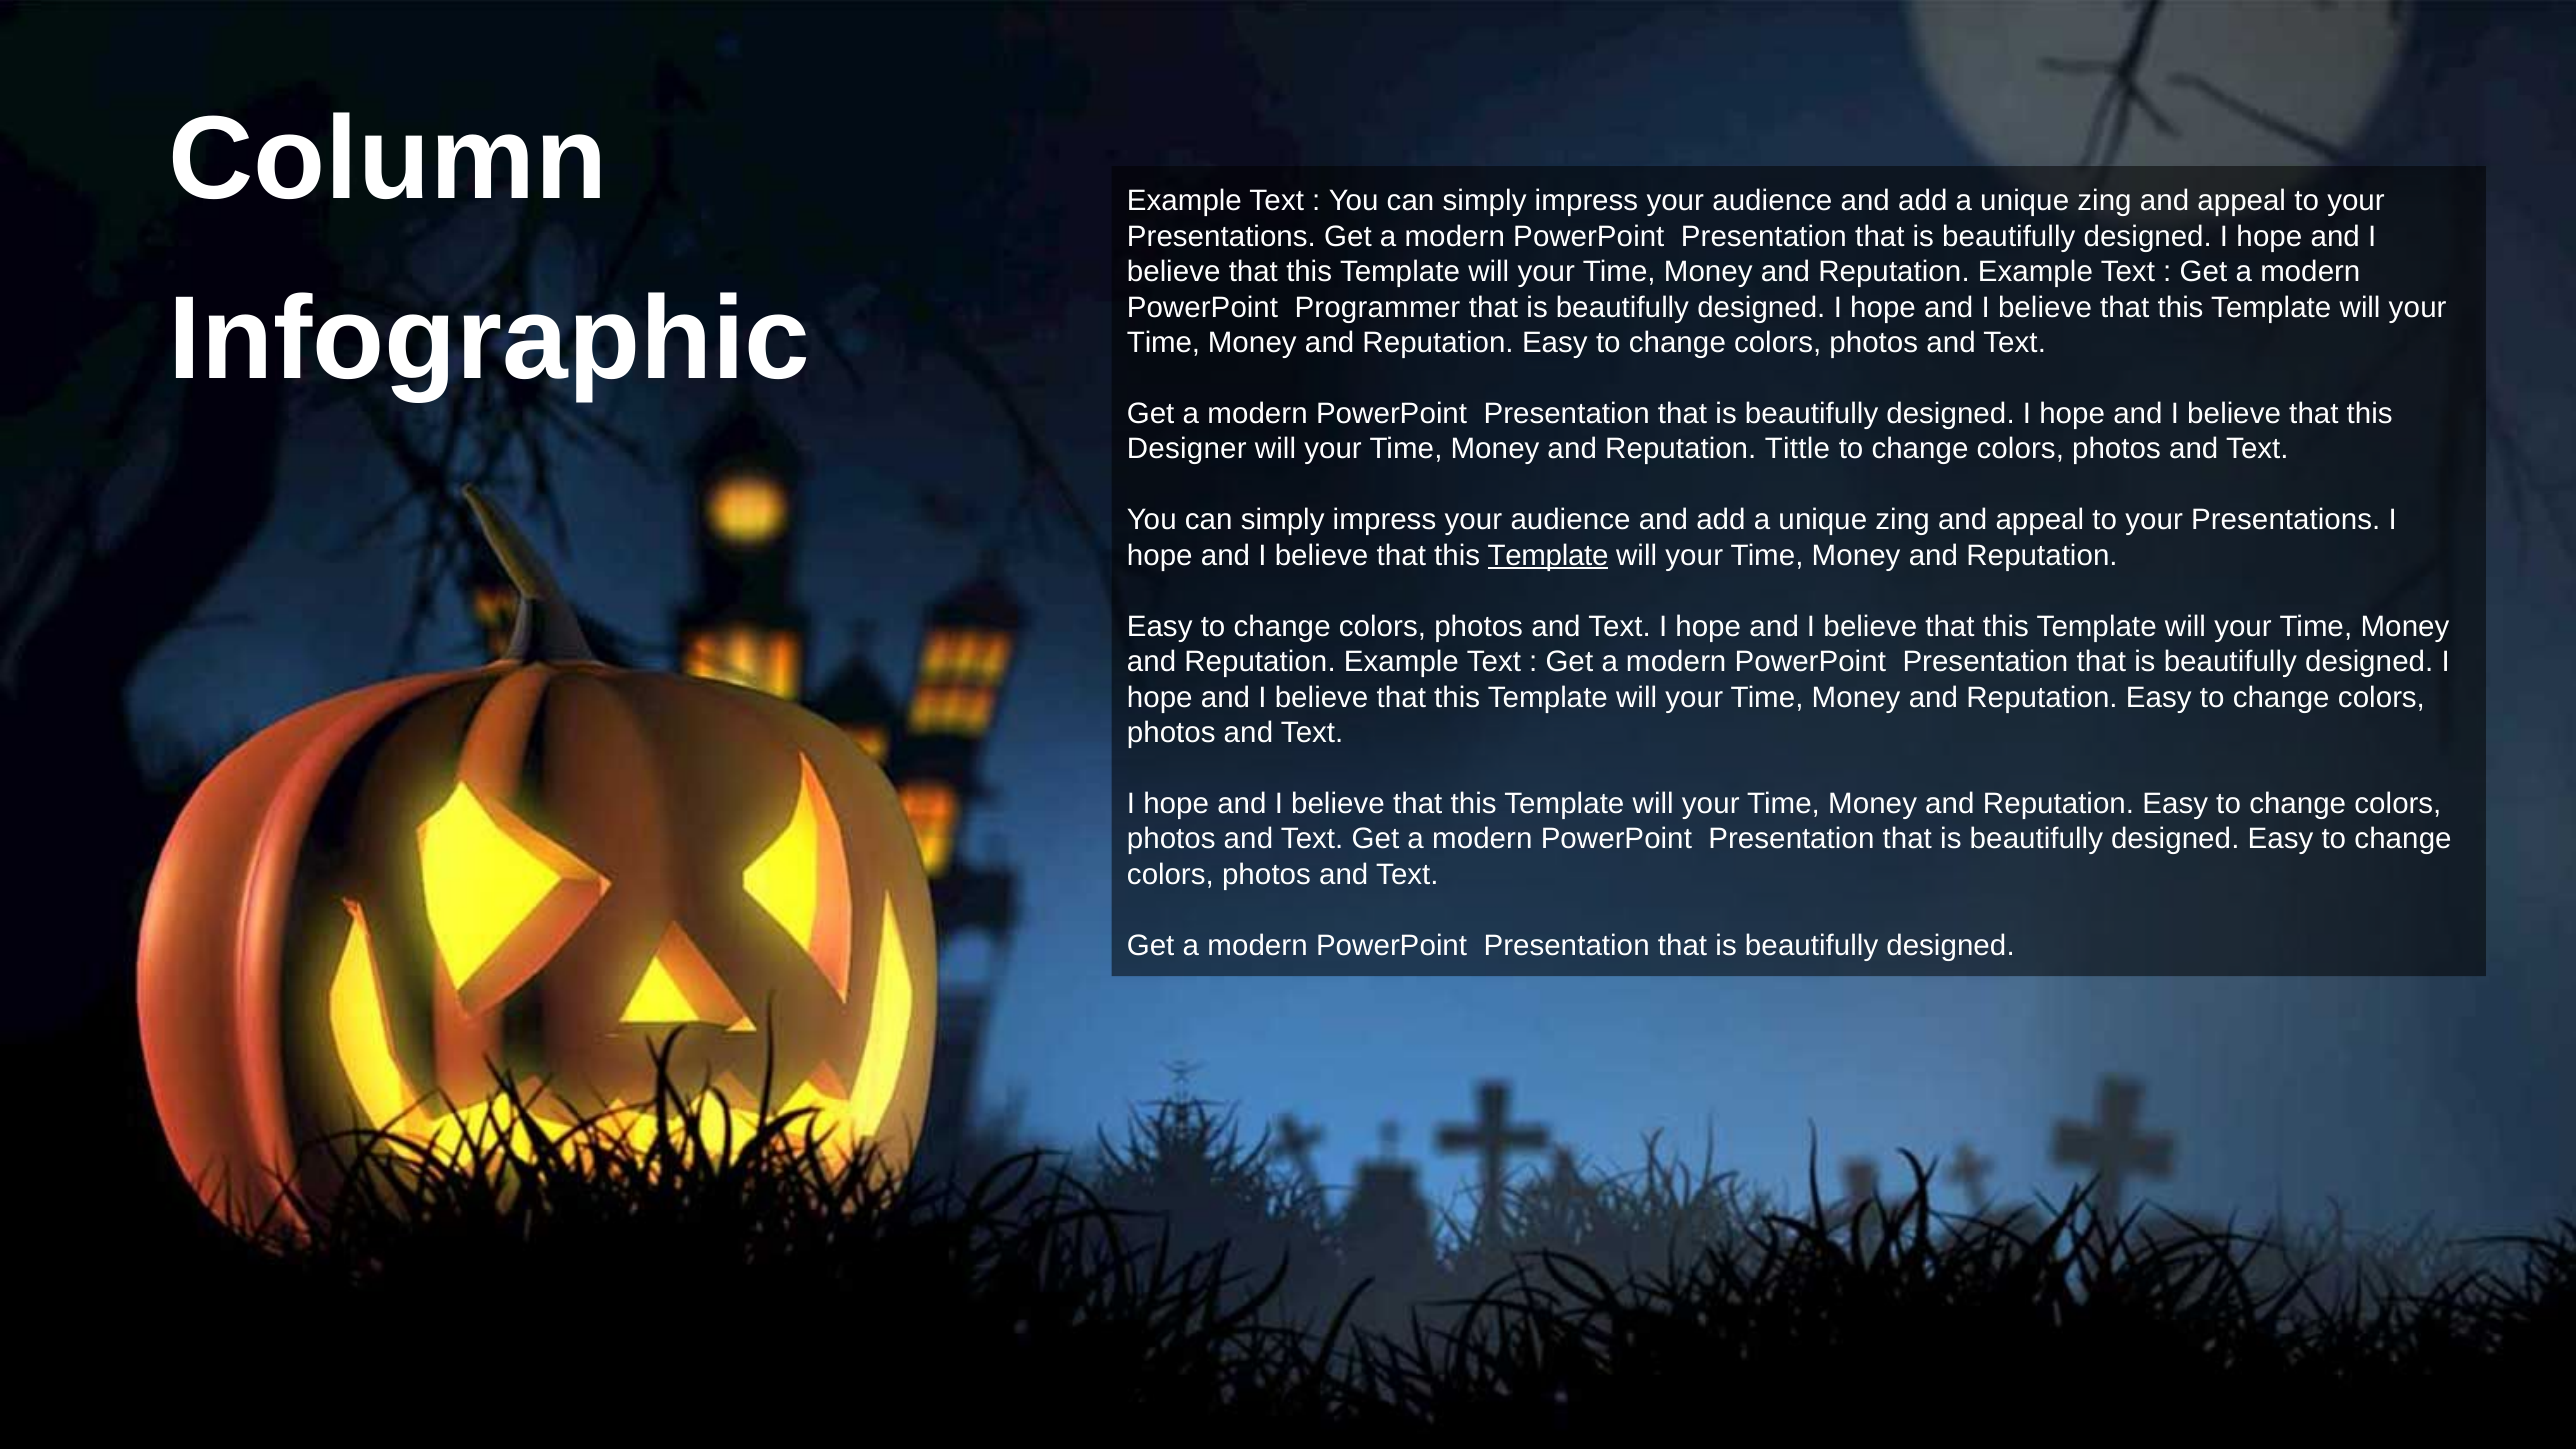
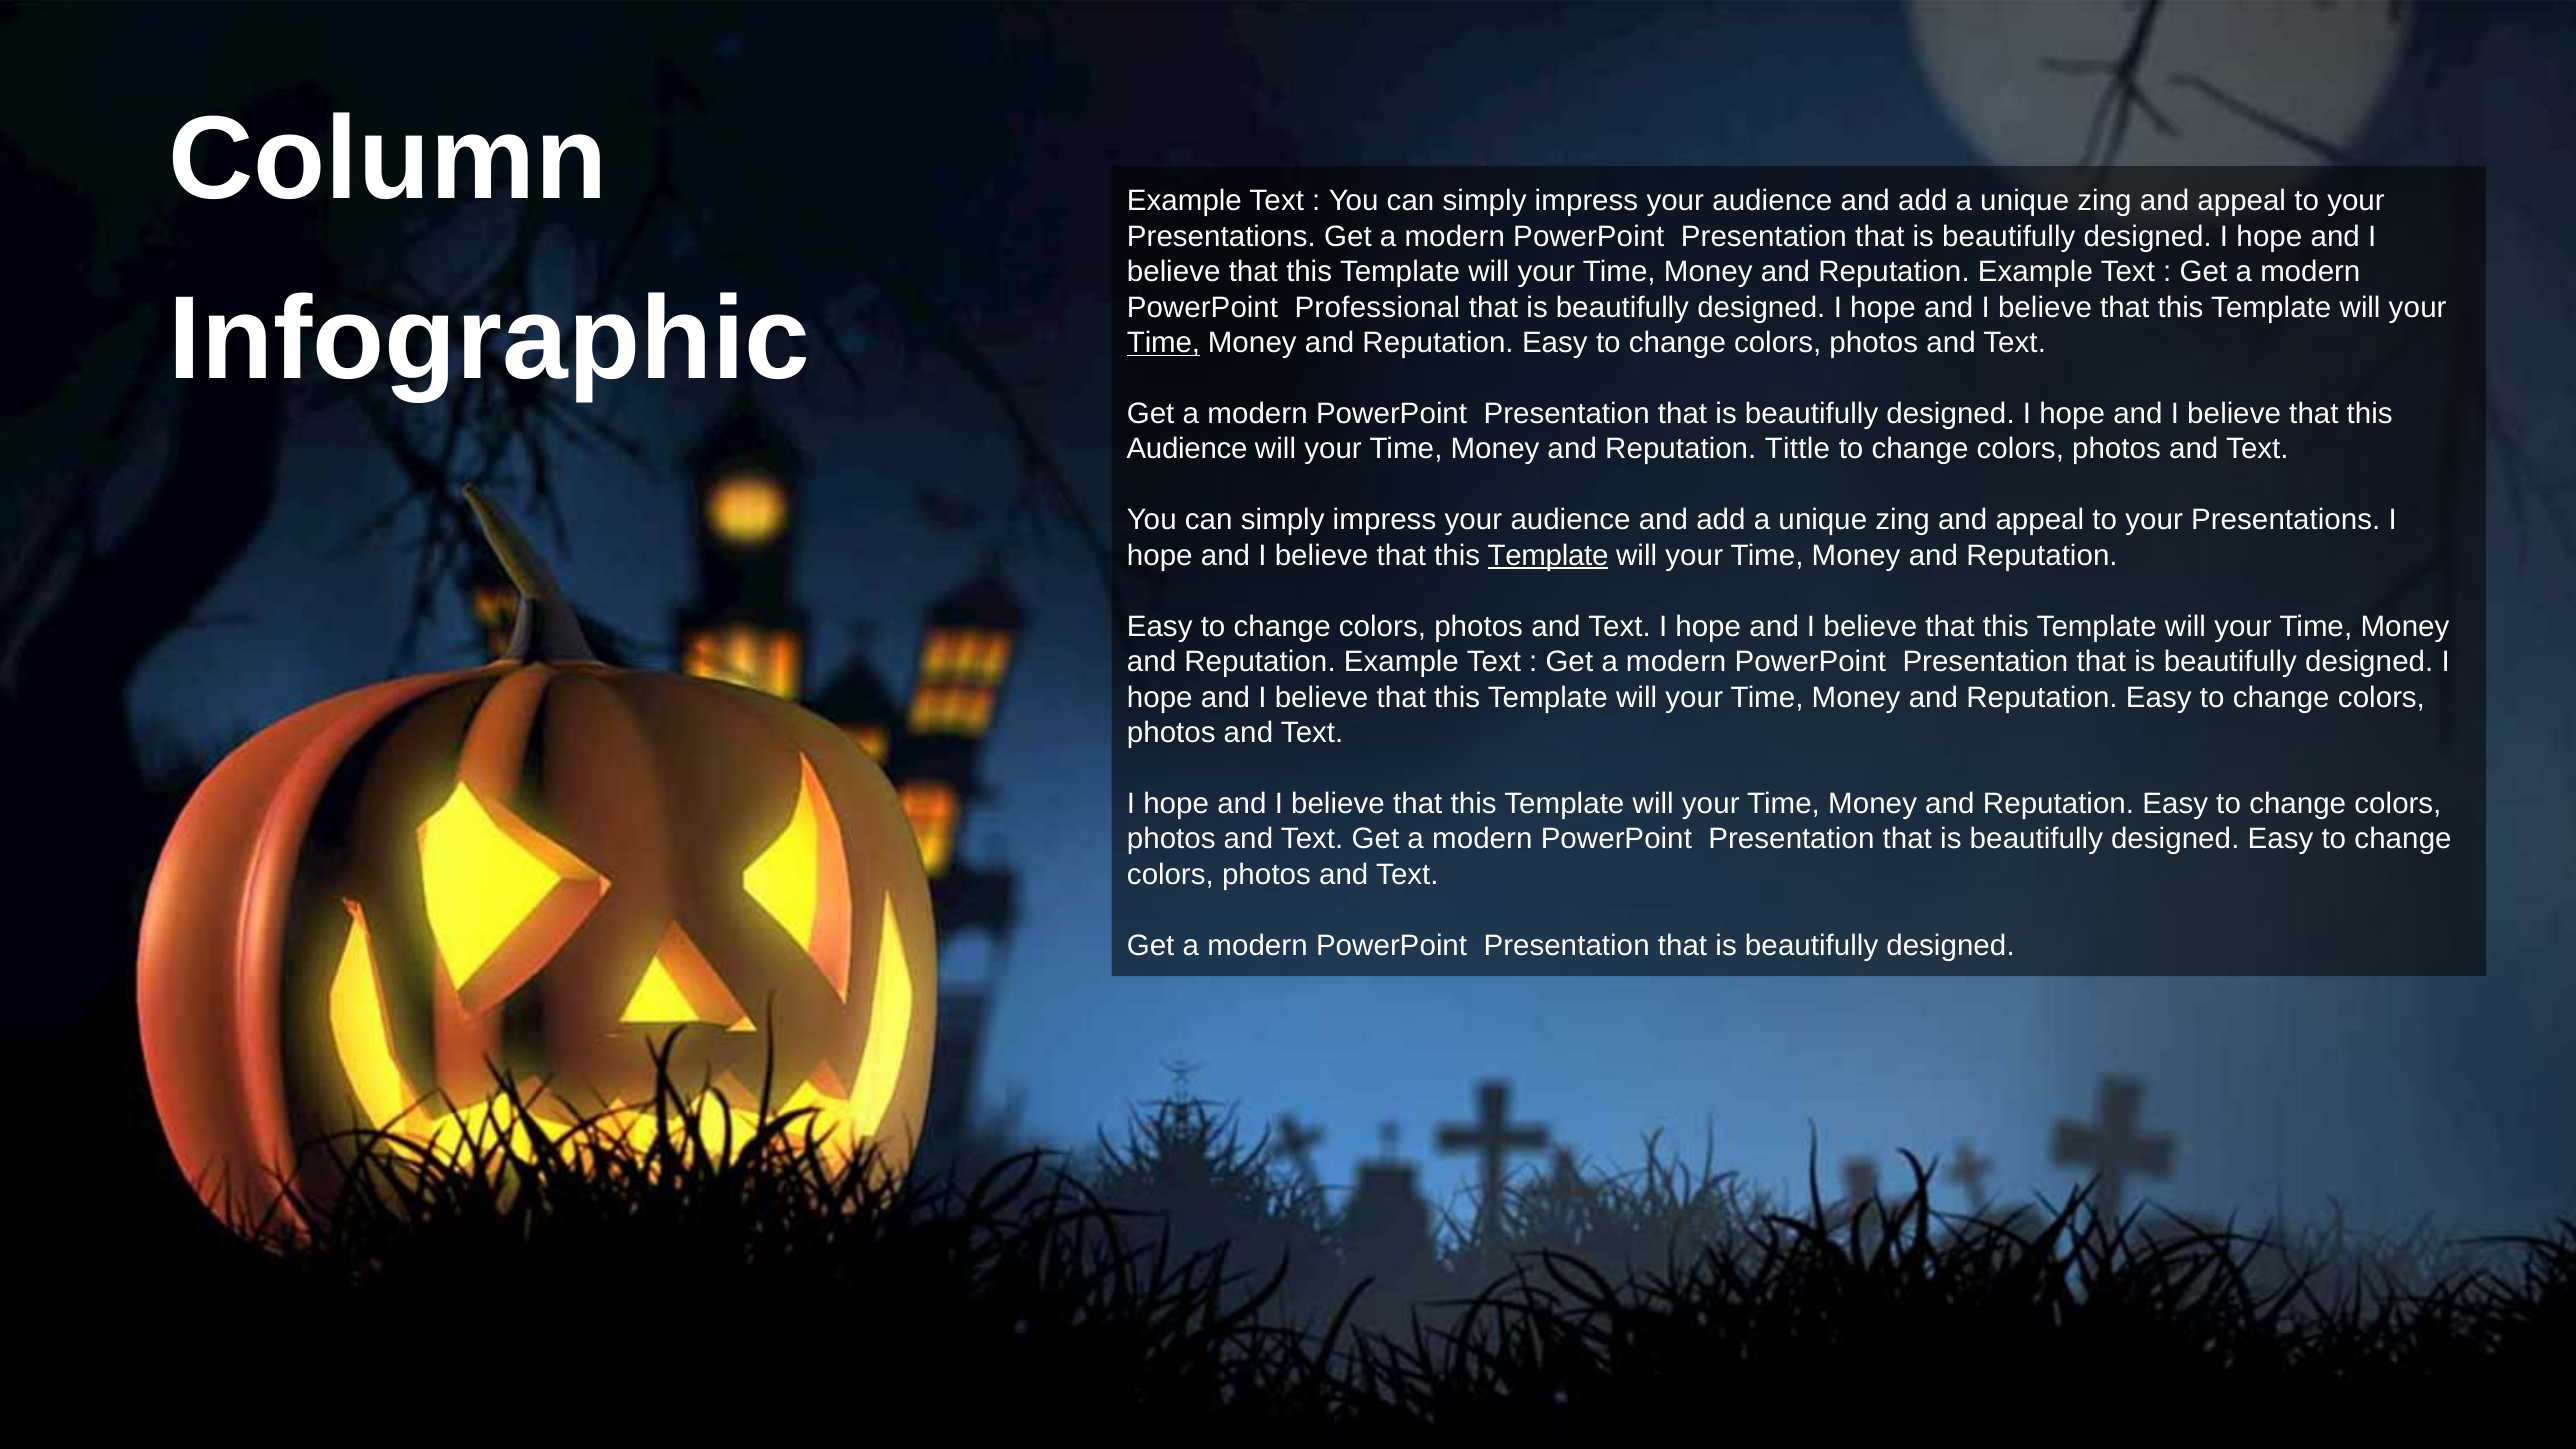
Programmer: Programmer -> Professional
Time at (1163, 343) underline: none -> present
Designer at (1187, 449): Designer -> Audience
